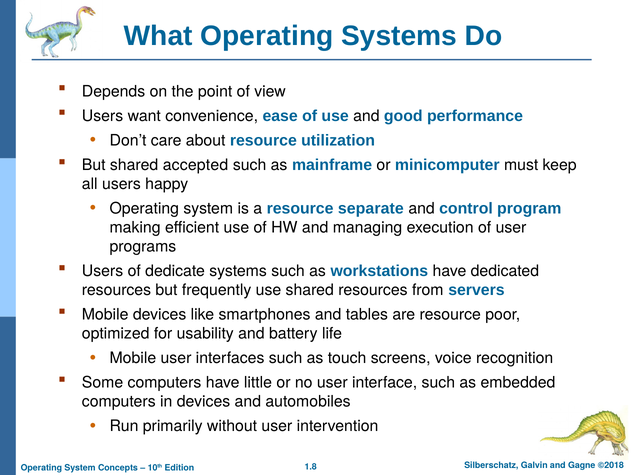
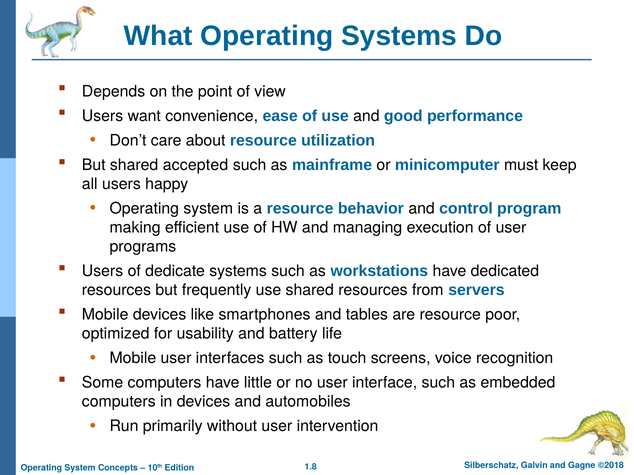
separate: separate -> behavior
